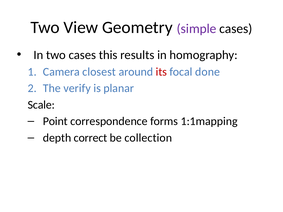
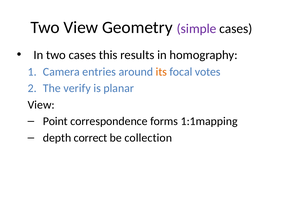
closest: closest -> entries
its colour: red -> orange
done: done -> votes
Scale at (41, 105): Scale -> View
